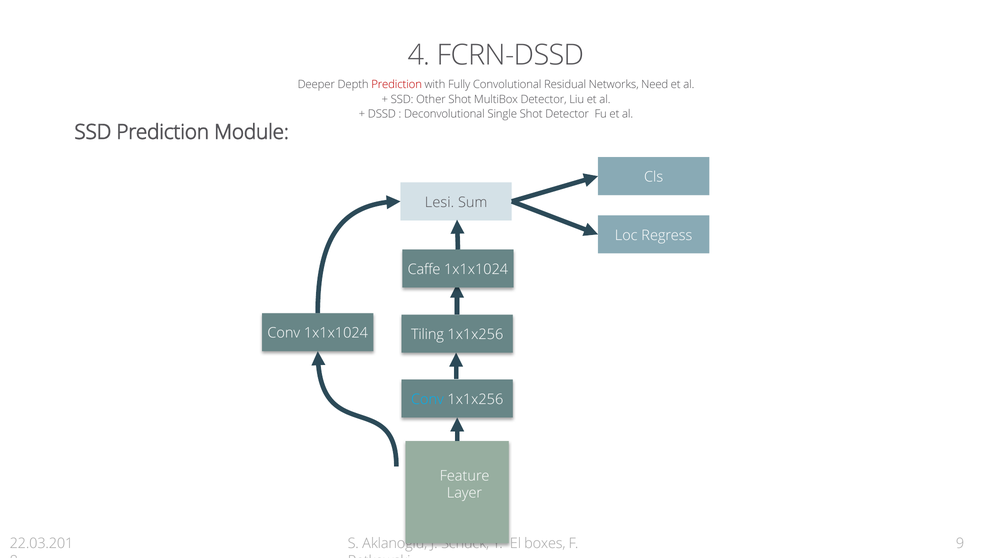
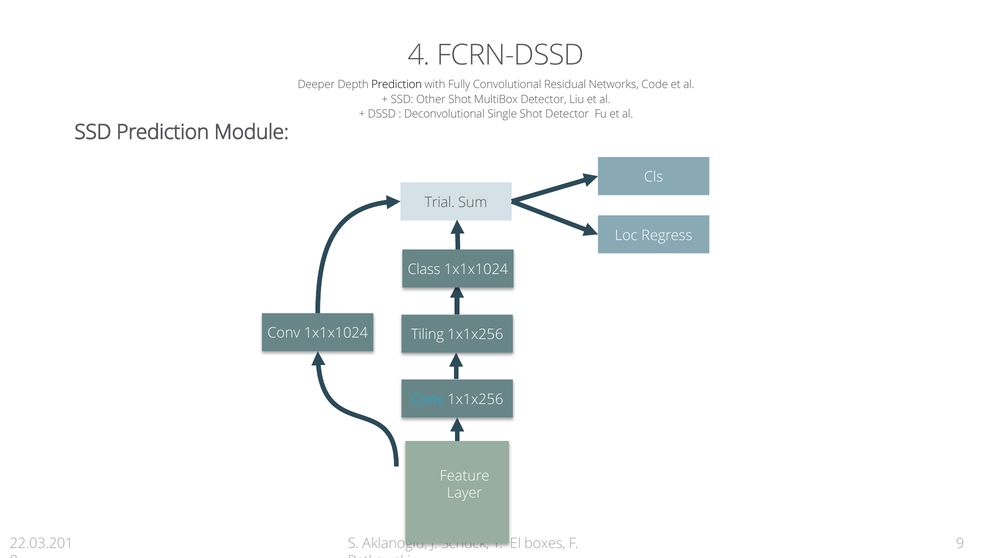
Prediction at (397, 85) colour: red -> black
Need: Need -> Code
Lesi: Lesi -> Trial
Caffe: Caffe -> Class
